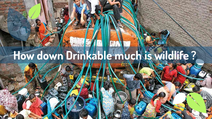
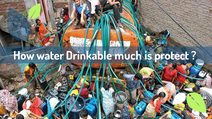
down: down -> water
wildlife: wildlife -> protect
